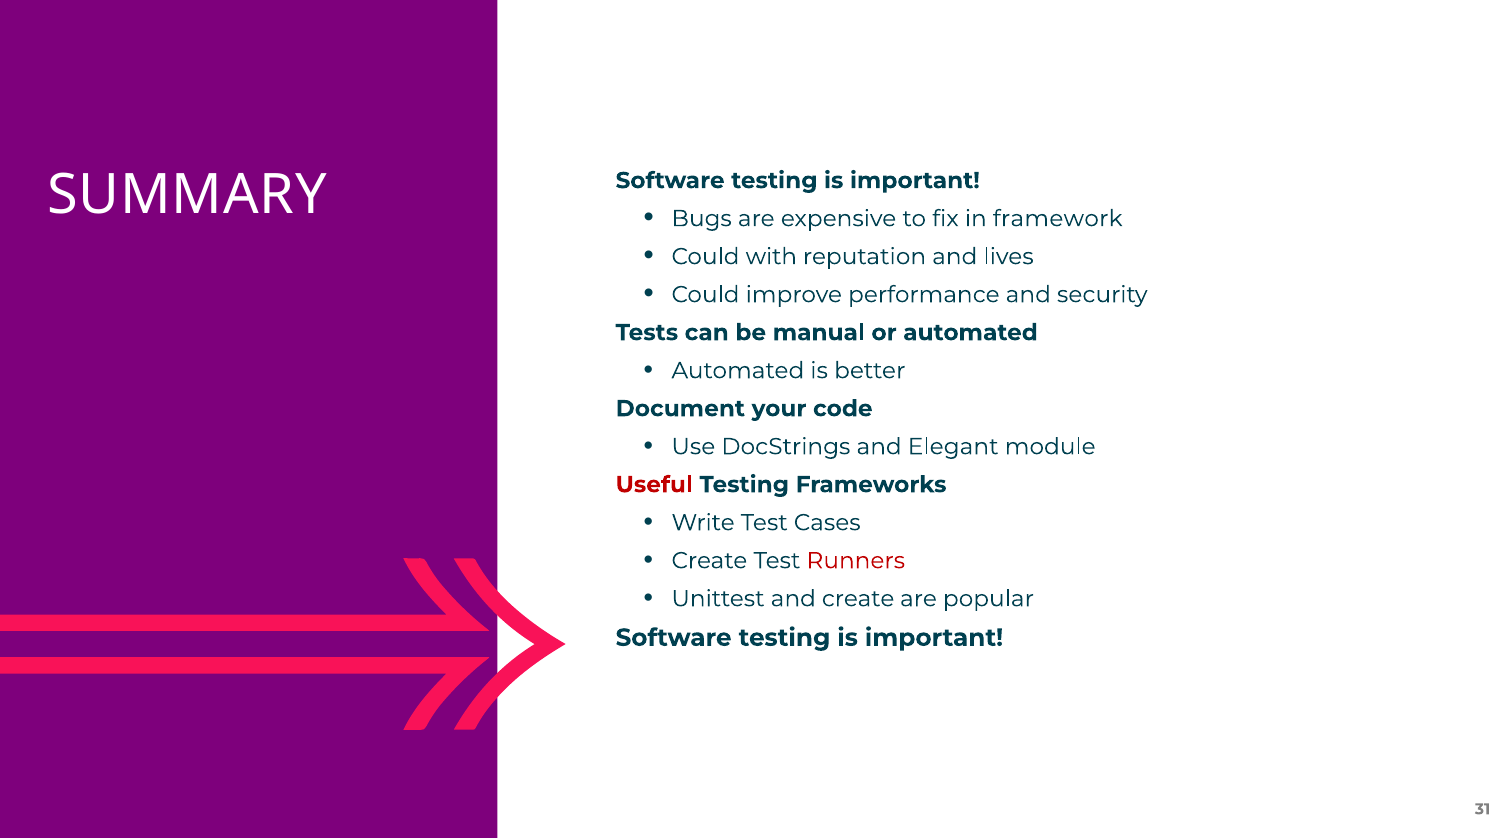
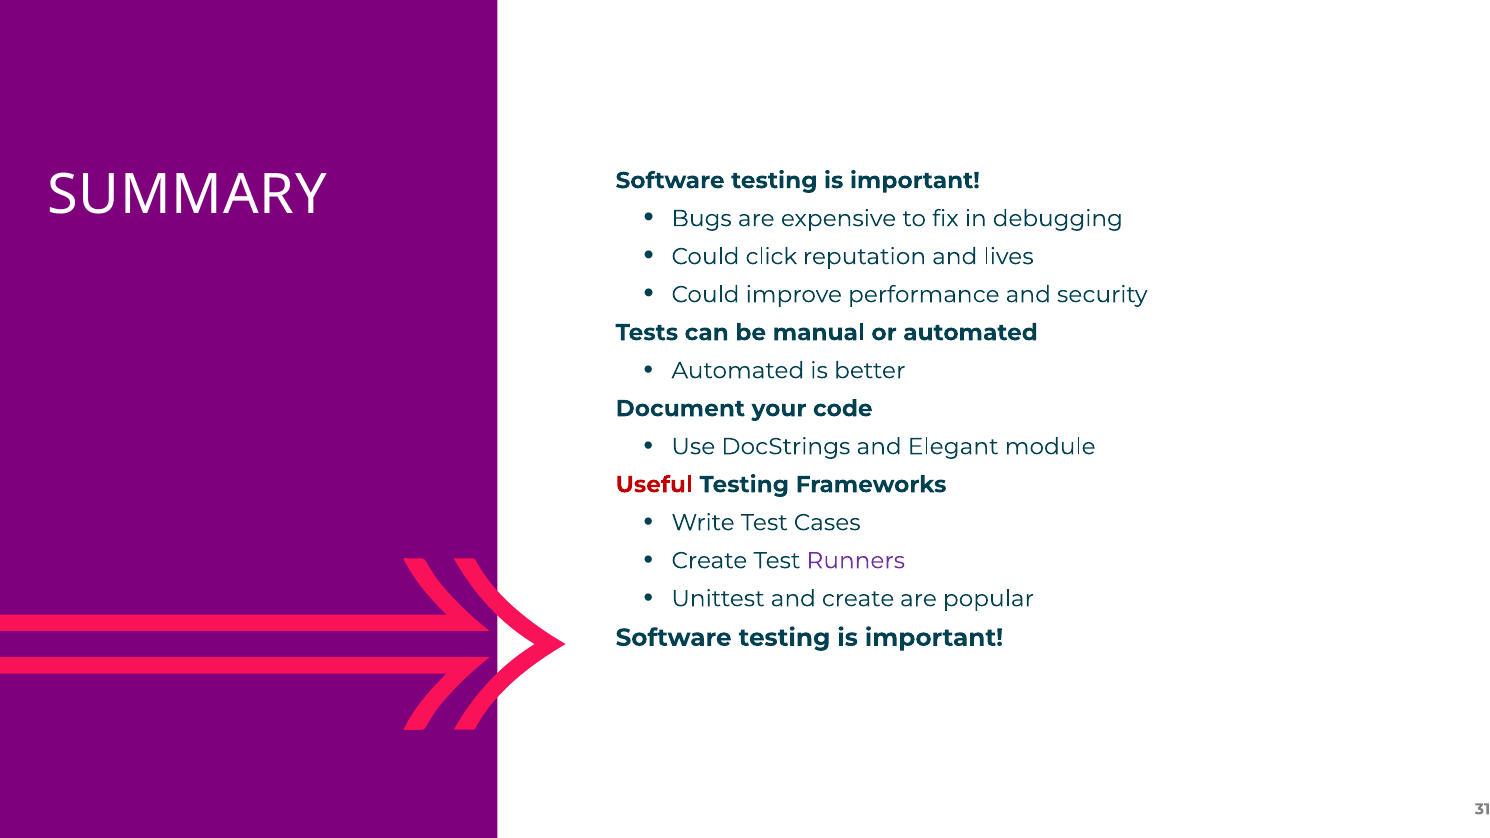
framework: framework -> debugging
with: with -> click
Runners colour: red -> purple
